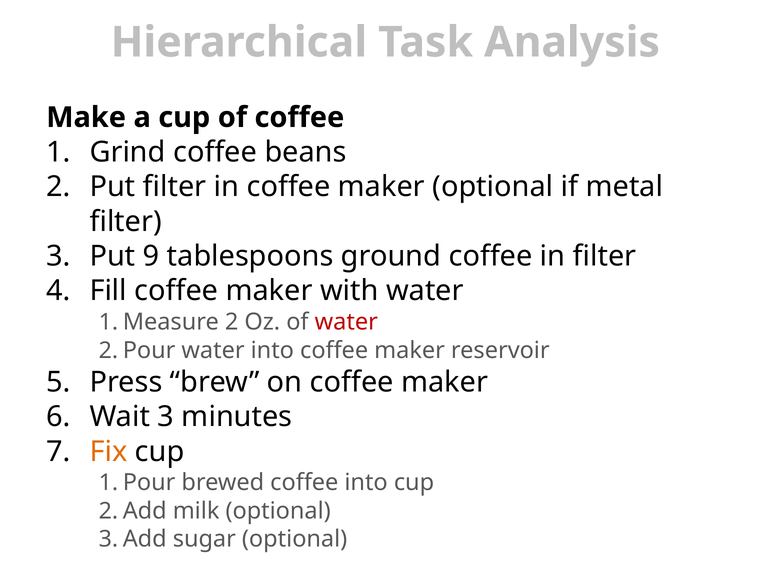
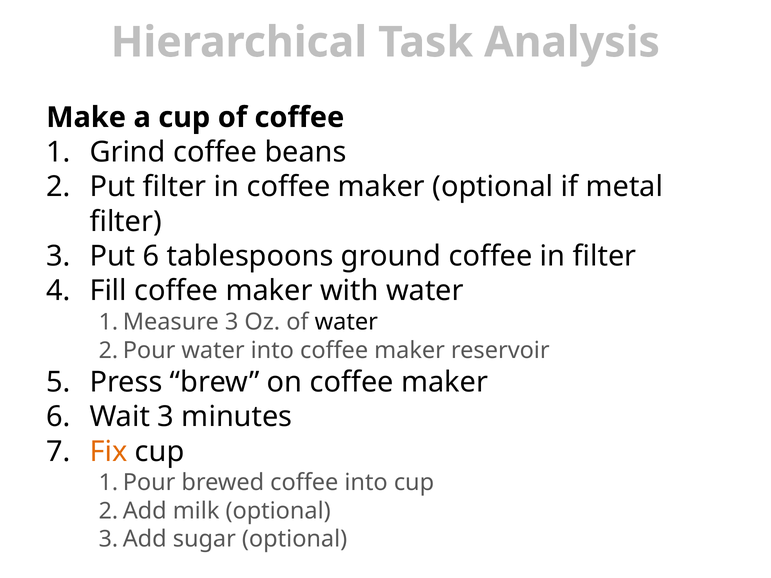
Put 9: 9 -> 6
2 at (232, 322): 2 -> 3
water at (346, 322) colour: red -> black
